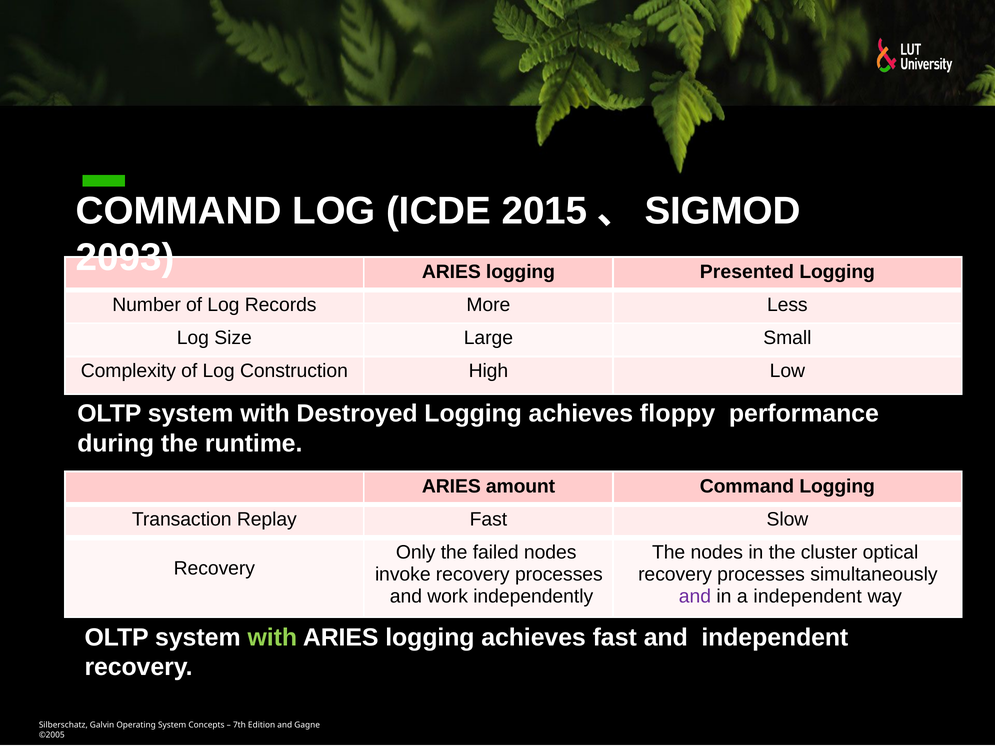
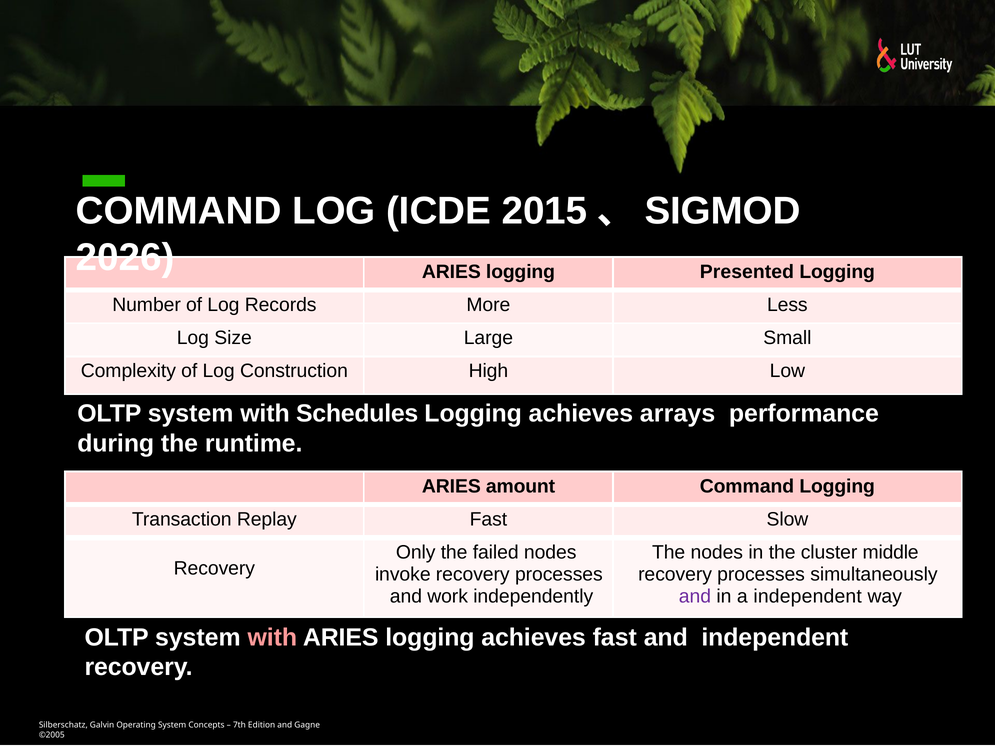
2093: 2093 -> 2026
Destroyed: Destroyed -> Schedules
floppy: floppy -> arrays
optical: optical -> middle
with at (272, 638) colour: light green -> pink
